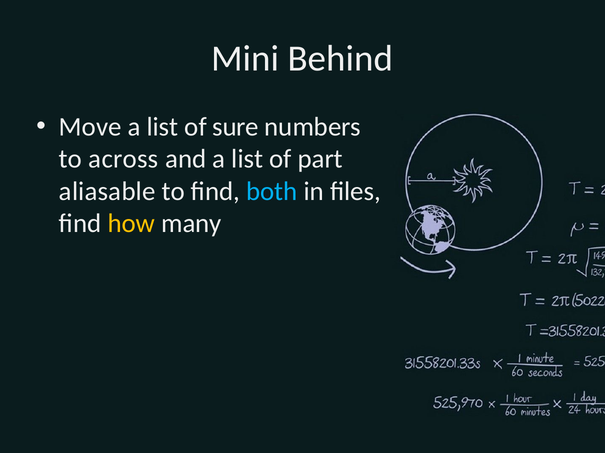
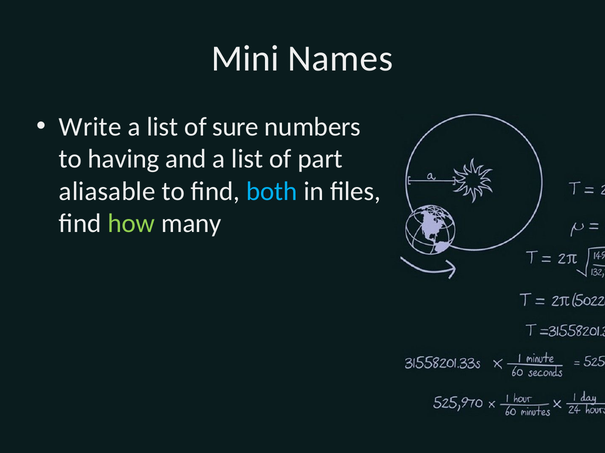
Behind: Behind -> Names
Move: Move -> Write
across: across -> having
how colour: yellow -> light green
